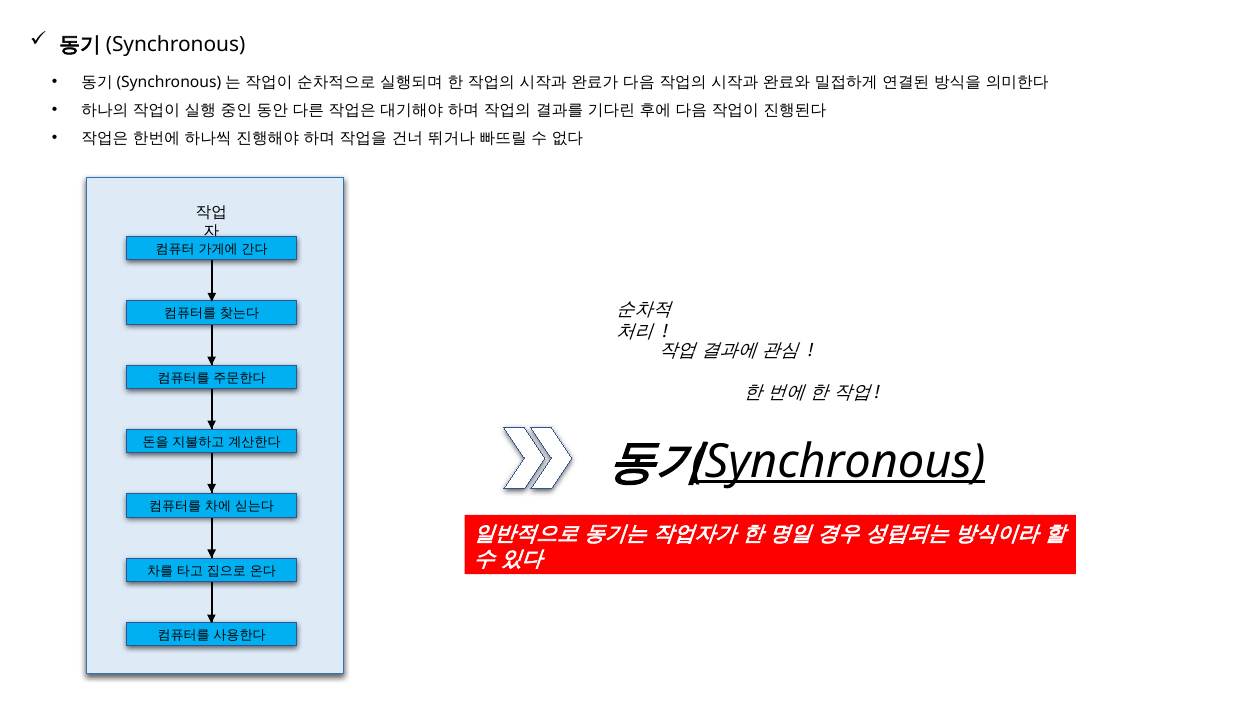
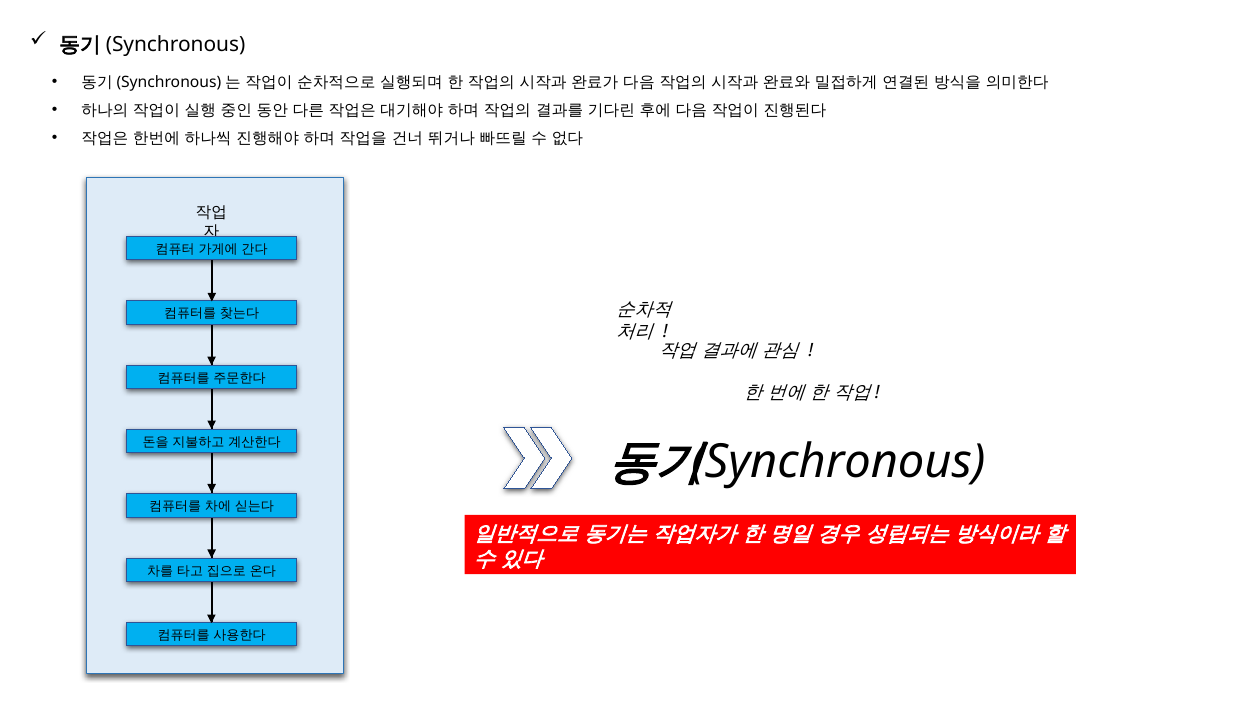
Synchronous underline: present -> none
